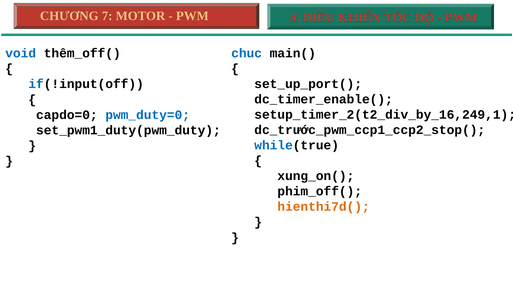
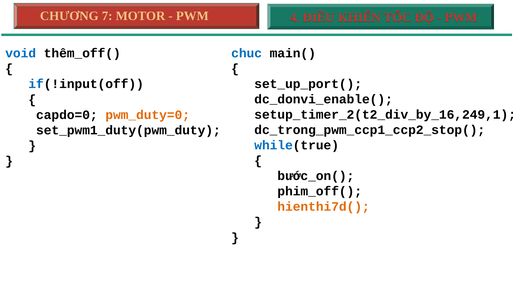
dc_timer_enable(: dc_timer_enable( -> dc_donvi_enable(
pwm_duty=0 colour: blue -> orange
dc_trước_pwm_ccp1_ccp2_stop(: dc_trước_pwm_ccp1_ccp2_stop( -> dc_trong_pwm_ccp1_ccp2_stop(
xung_on(: xung_on( -> bước_on(
